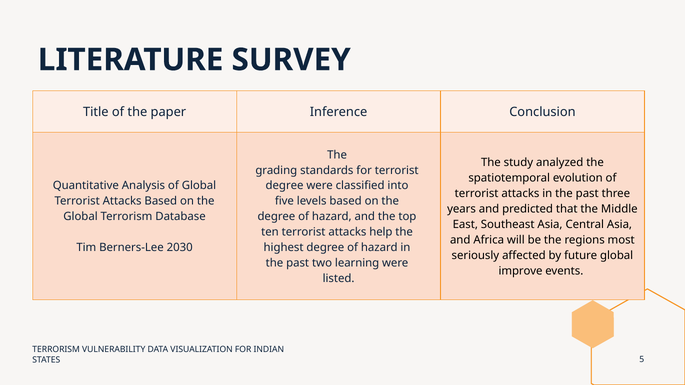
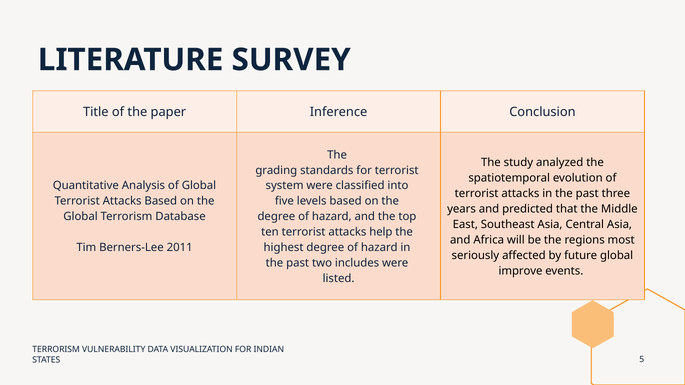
degree at (285, 186): degree -> system
2030: 2030 -> 2011
learning: learning -> includes
